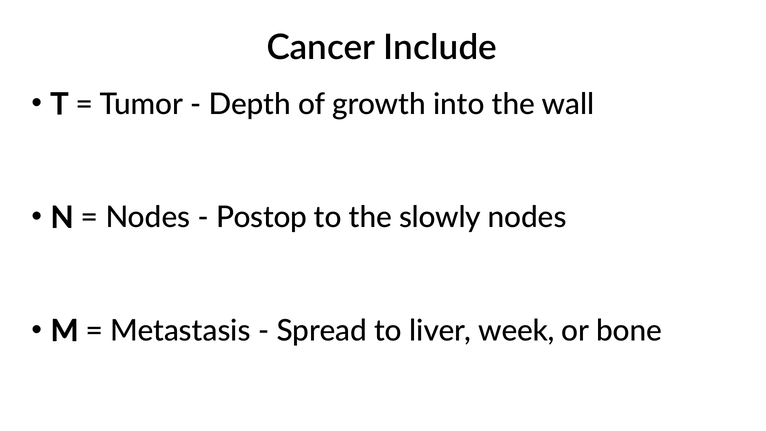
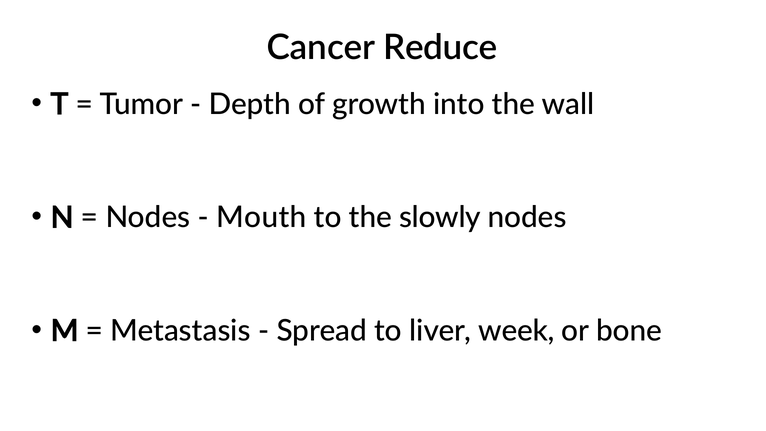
Include: Include -> Reduce
Postop: Postop -> Mouth
